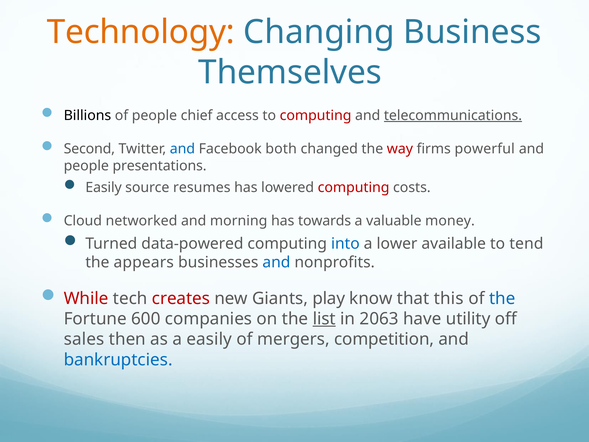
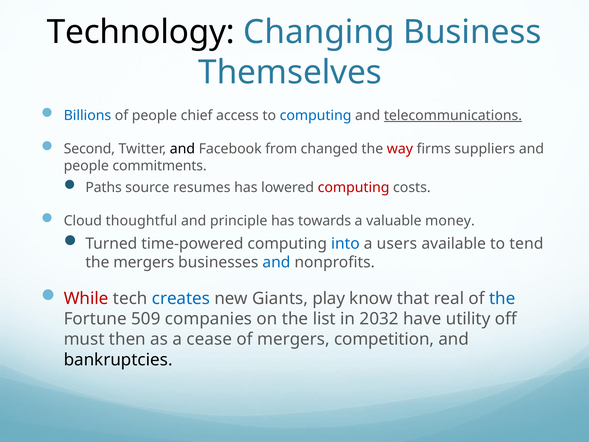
Technology colour: orange -> black
Billions colour: black -> blue
computing at (316, 115) colour: red -> blue
and at (182, 149) colour: blue -> black
both: both -> from
powerful: powerful -> suppliers
presentations: presentations -> commitments
Easily at (104, 187): Easily -> Paths
networked: networked -> thoughtful
morning: morning -> principle
data-powered: data-powered -> time-powered
lower: lower -> users
the appears: appears -> mergers
creates colour: red -> blue
this: this -> real
600: 600 -> 509
list underline: present -> none
2063: 2063 -> 2032
sales: sales -> must
a easily: easily -> cease
bankruptcies colour: blue -> black
